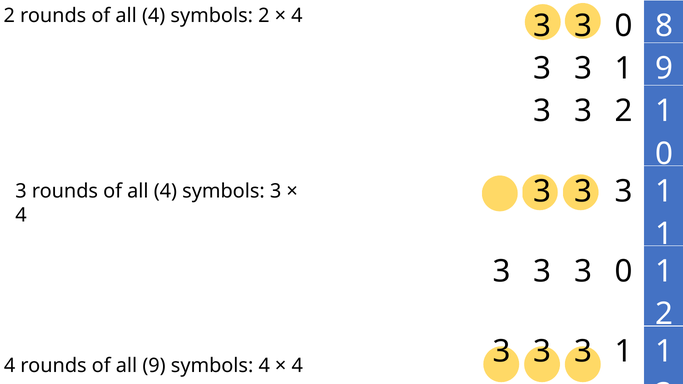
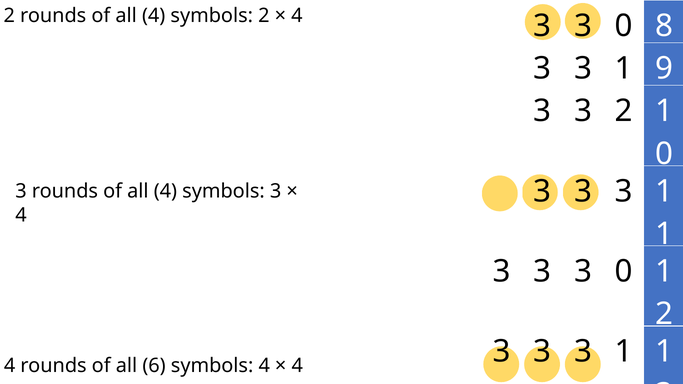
all 9: 9 -> 6
